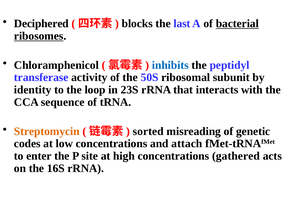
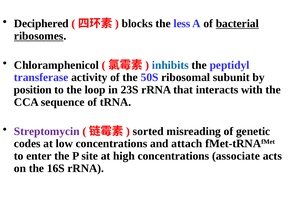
last: last -> less
identity: identity -> position
Streptomycin colour: orange -> purple
gathered: gathered -> associate
